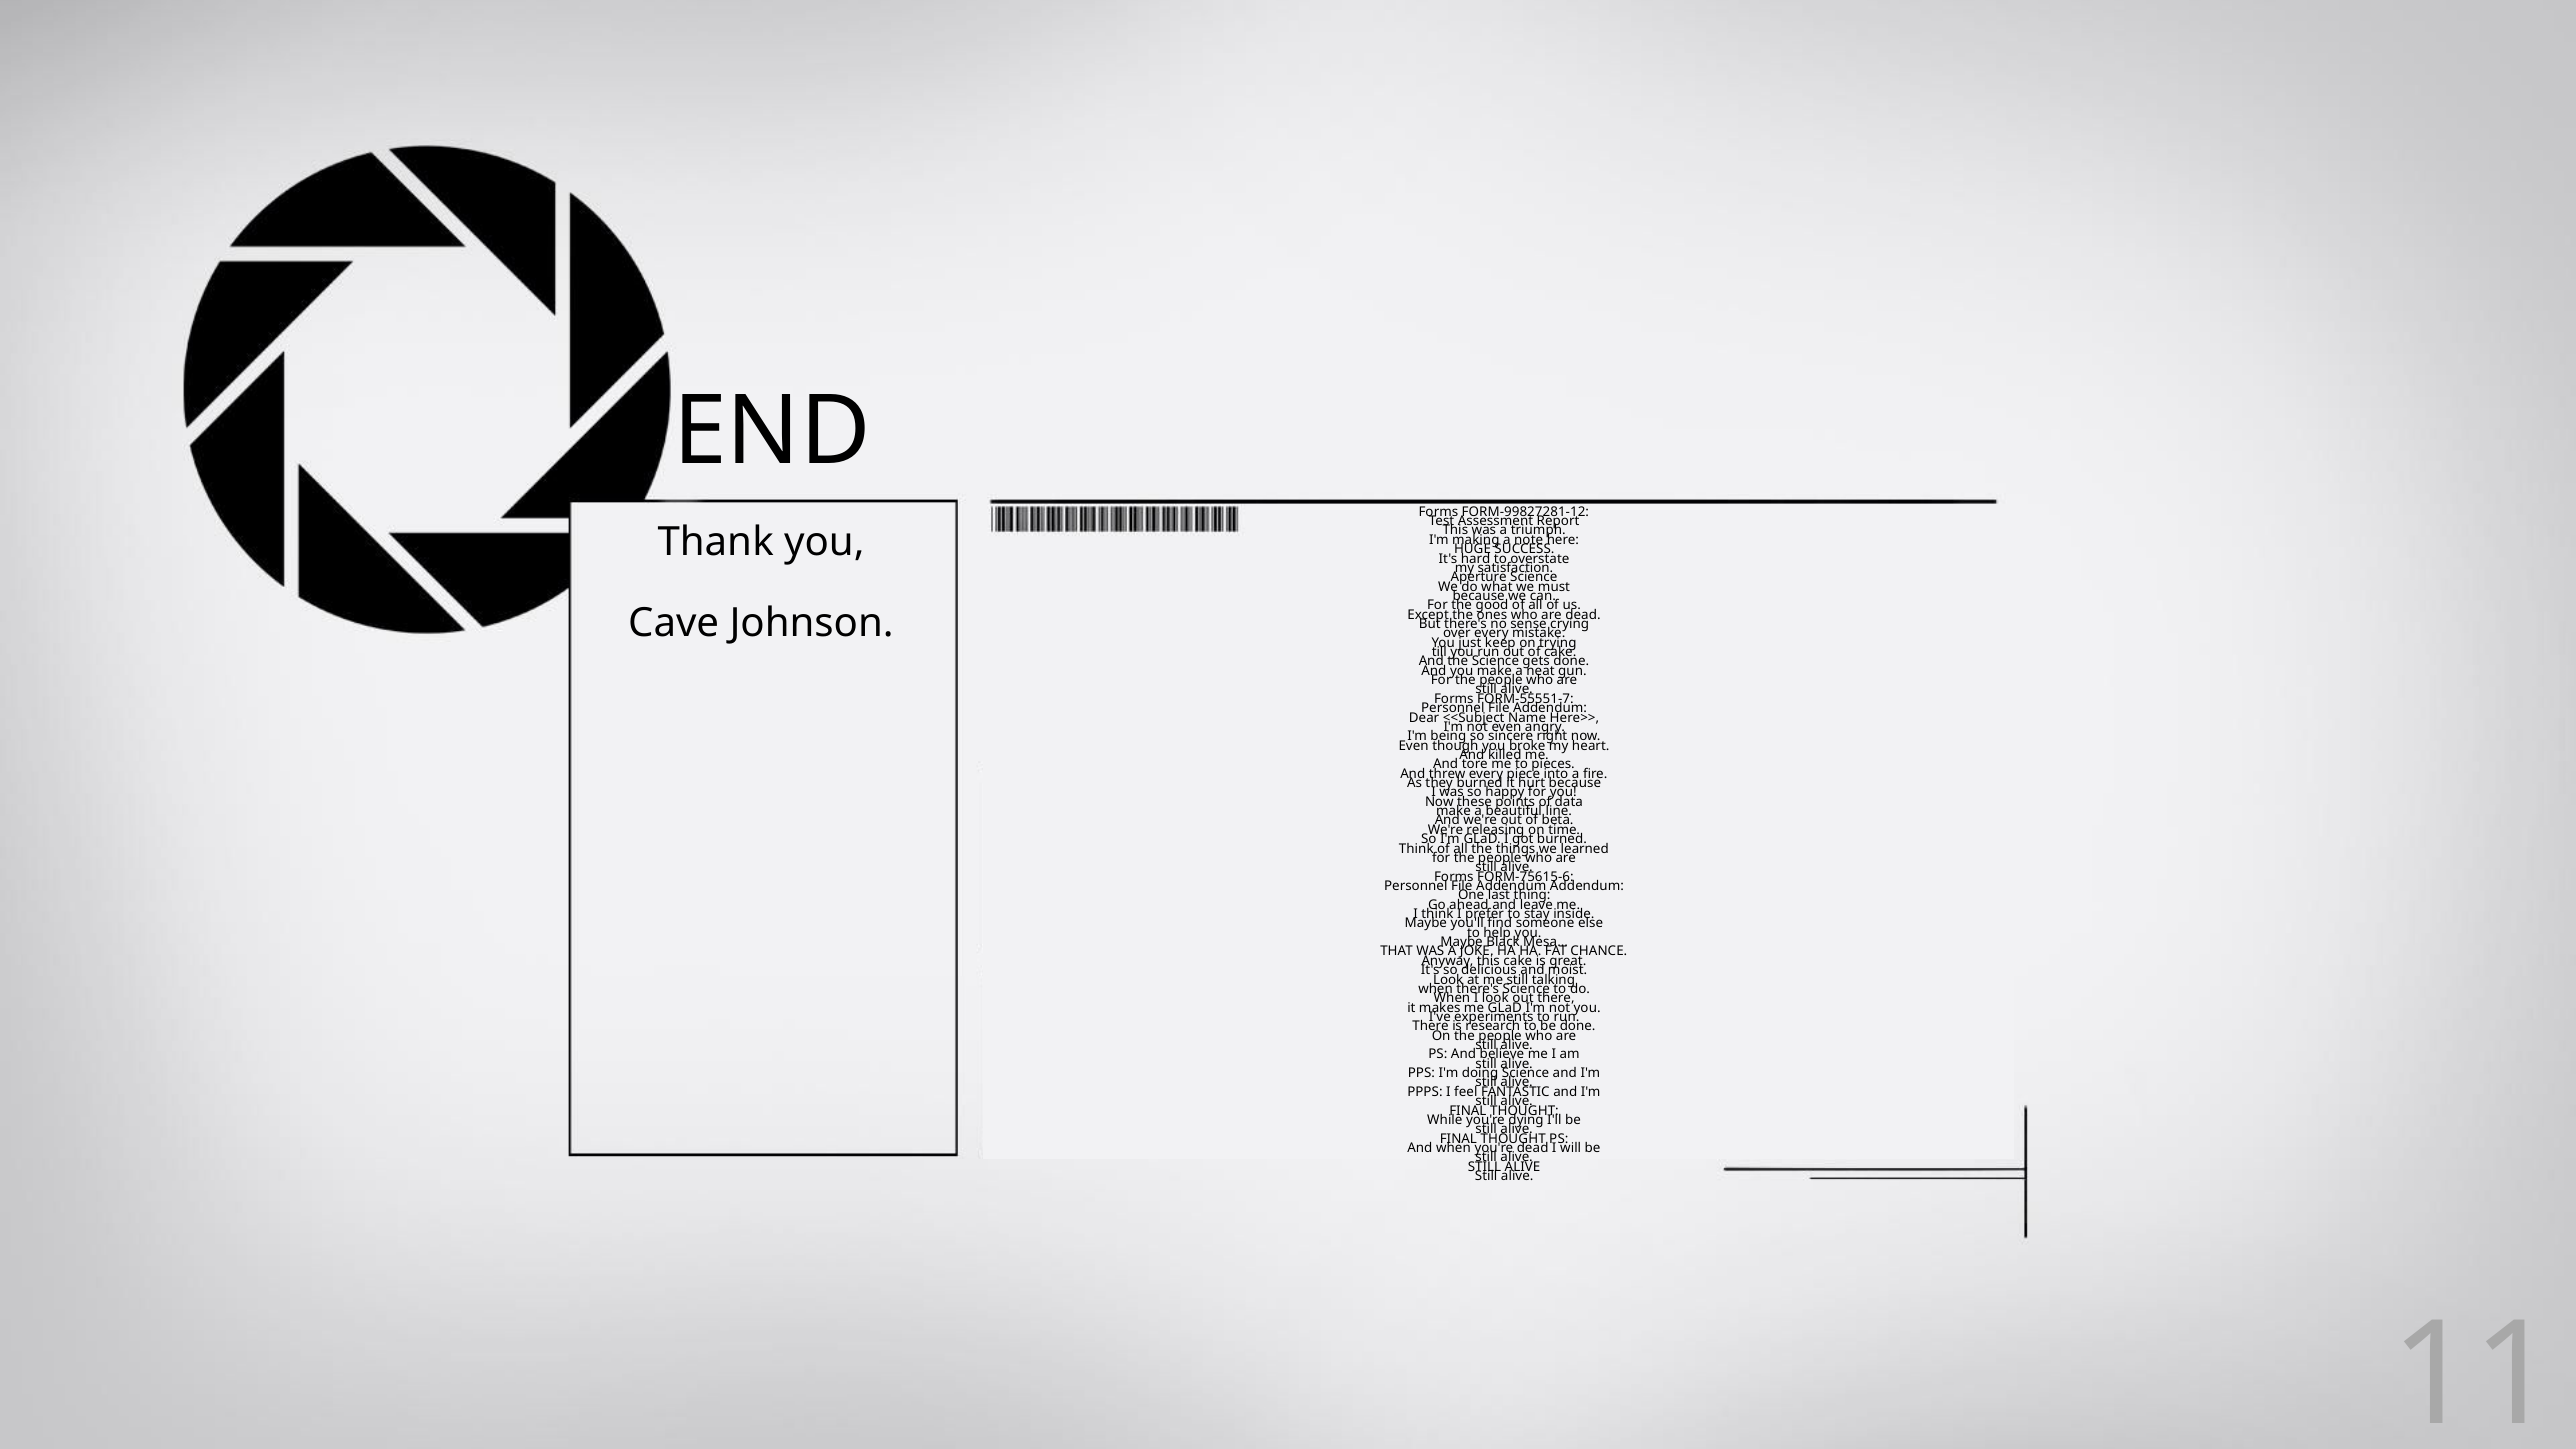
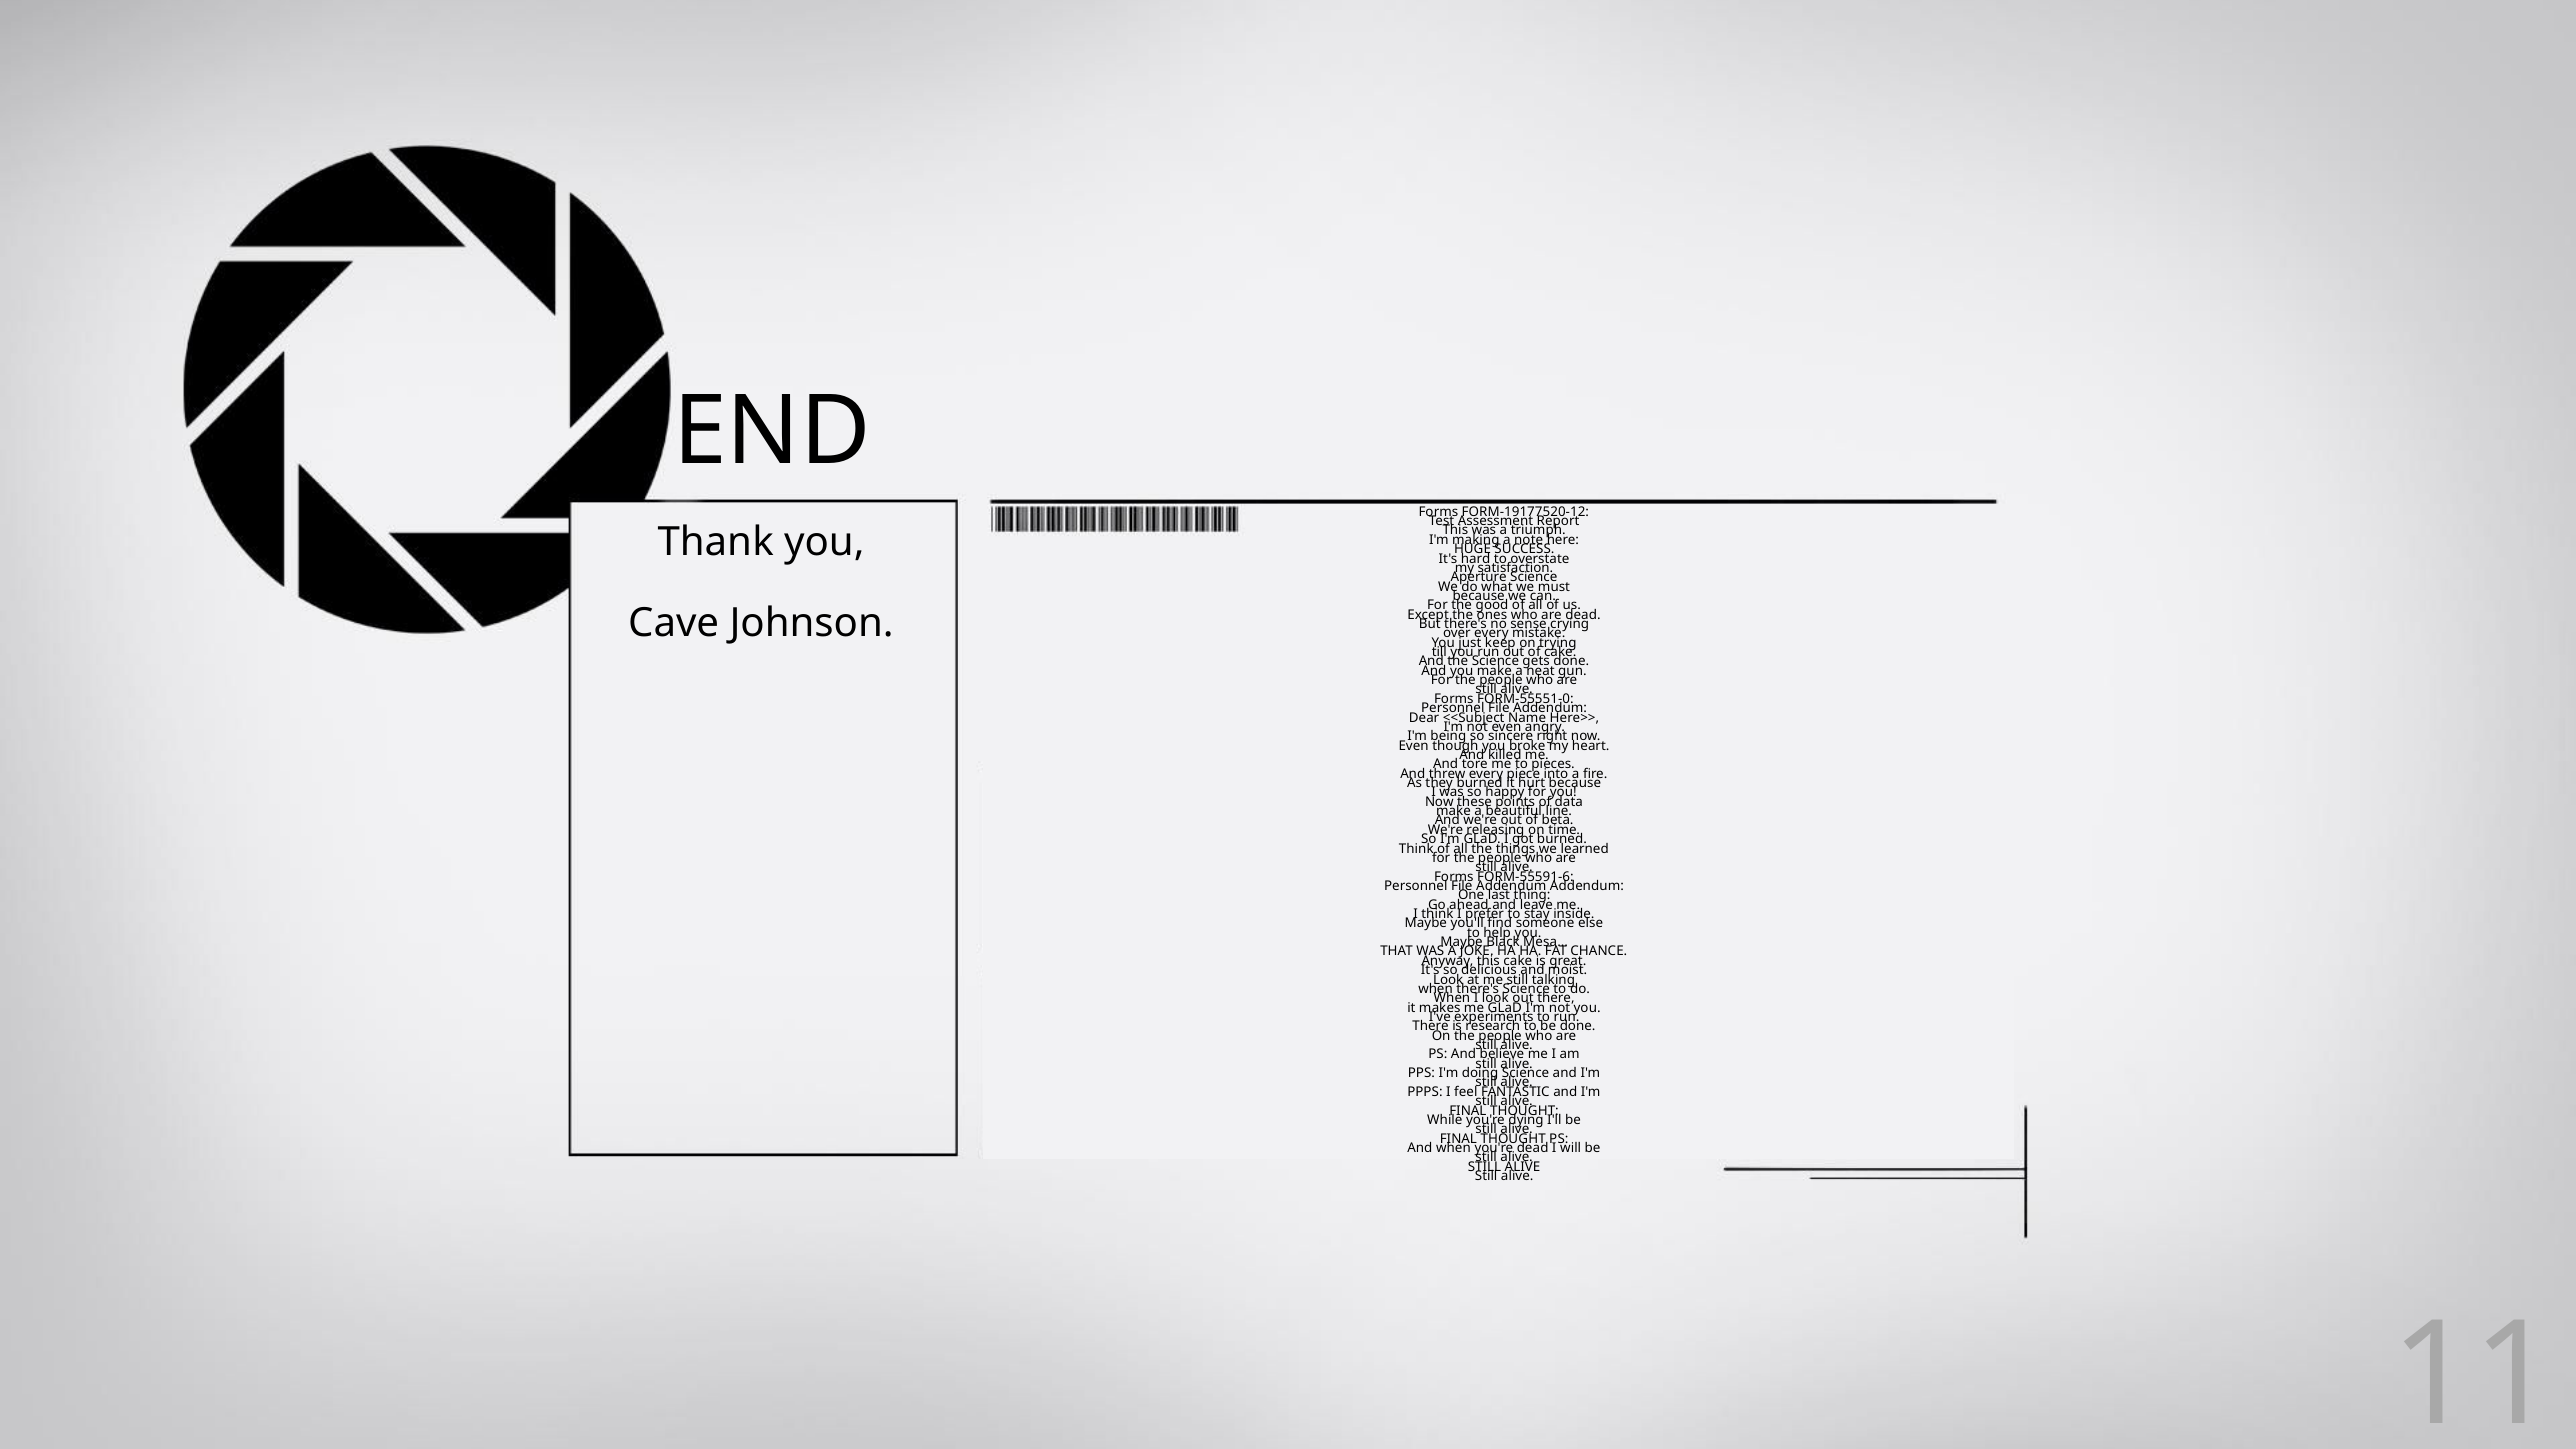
FORM-99827281-12: FORM-99827281-12 -> FORM-19177520-12
FORM-55551-7: FORM-55551-7 -> FORM-55551-0
FORM-75615-6: FORM-75615-6 -> FORM-55591-6
